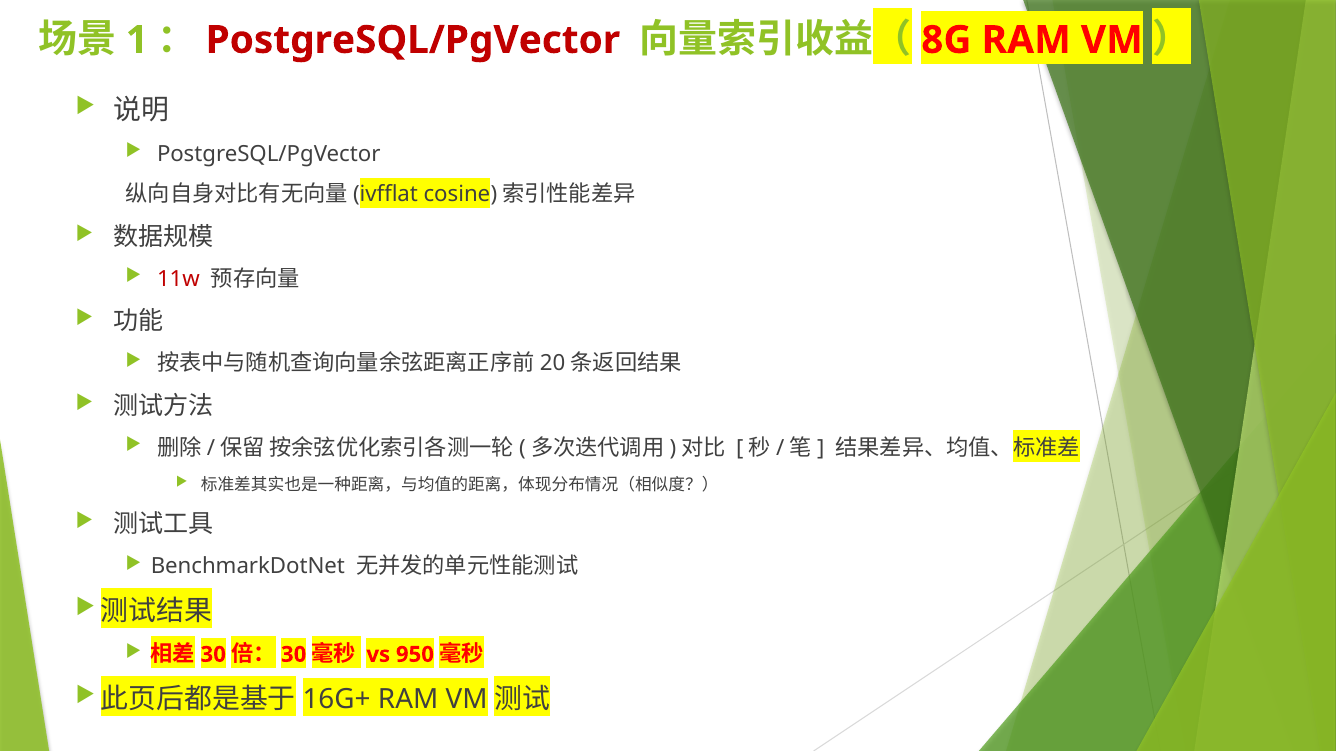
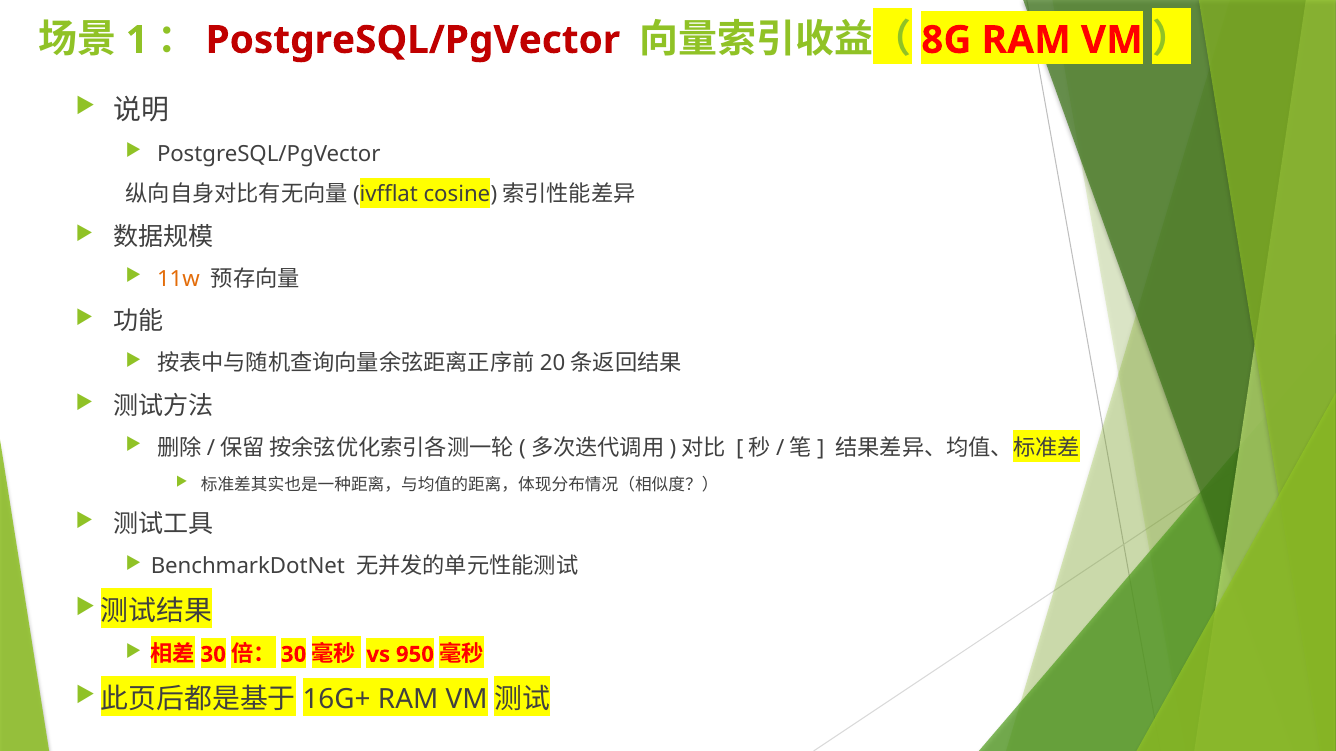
11w colour: red -> orange
